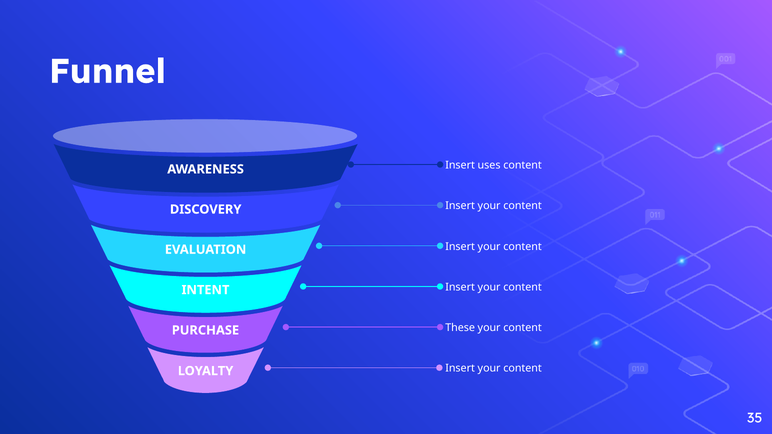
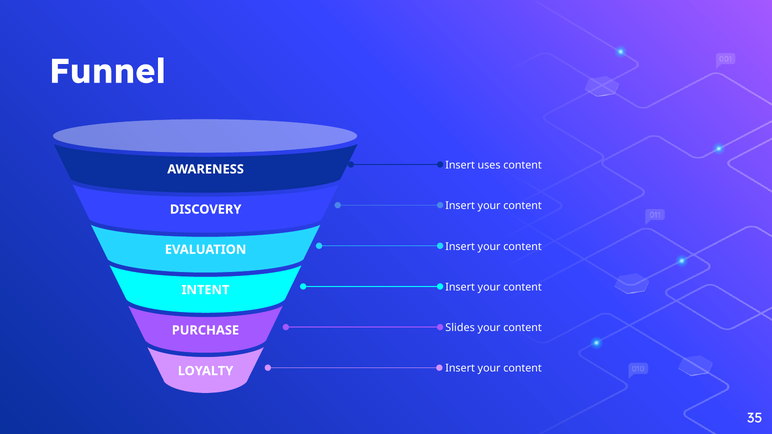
These: These -> Slides
